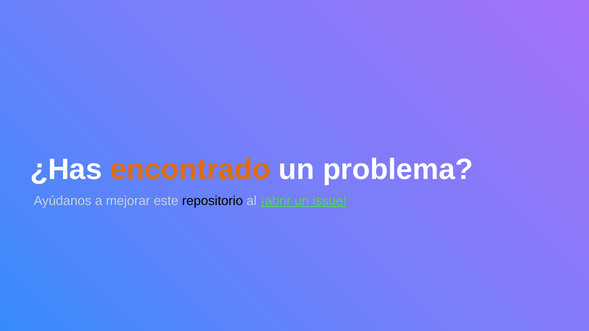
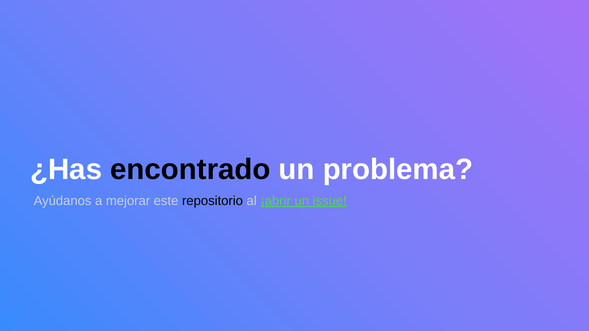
encontrado colour: orange -> black
